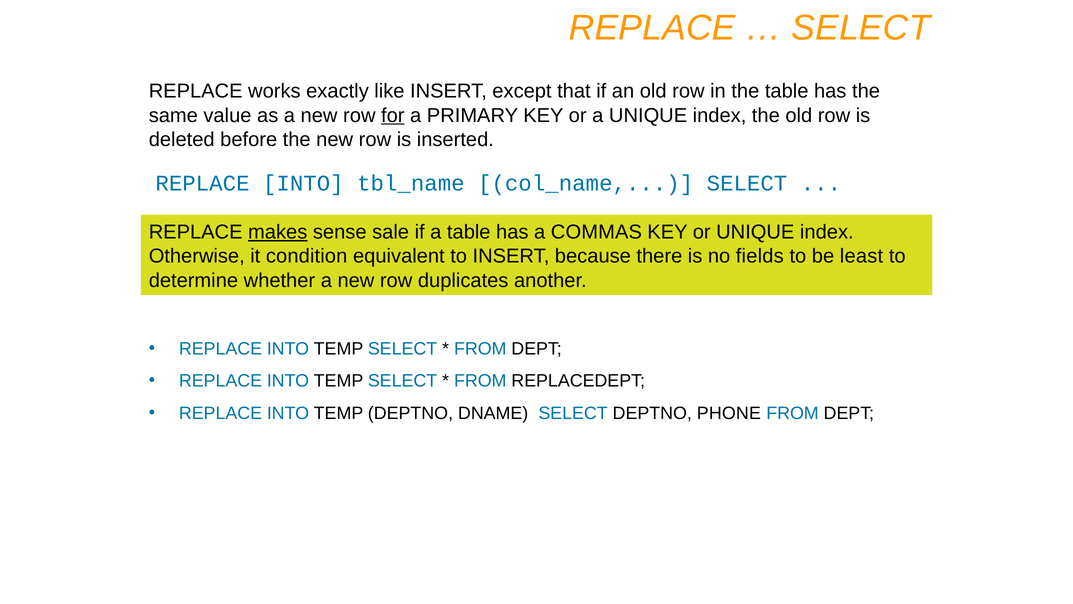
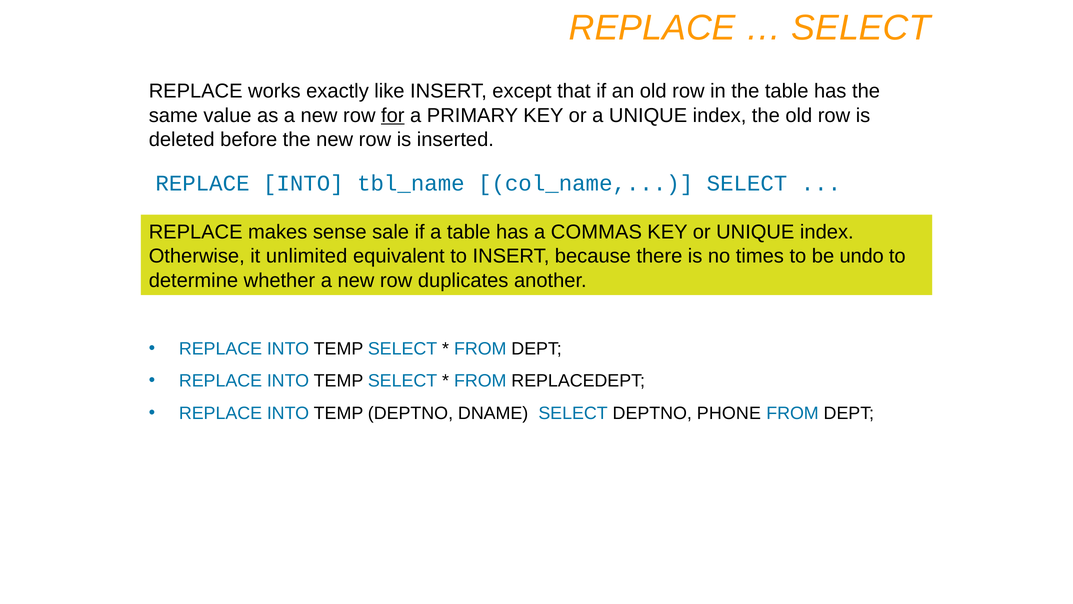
makes underline: present -> none
condition: condition -> unlimited
fields: fields -> times
least: least -> undo
